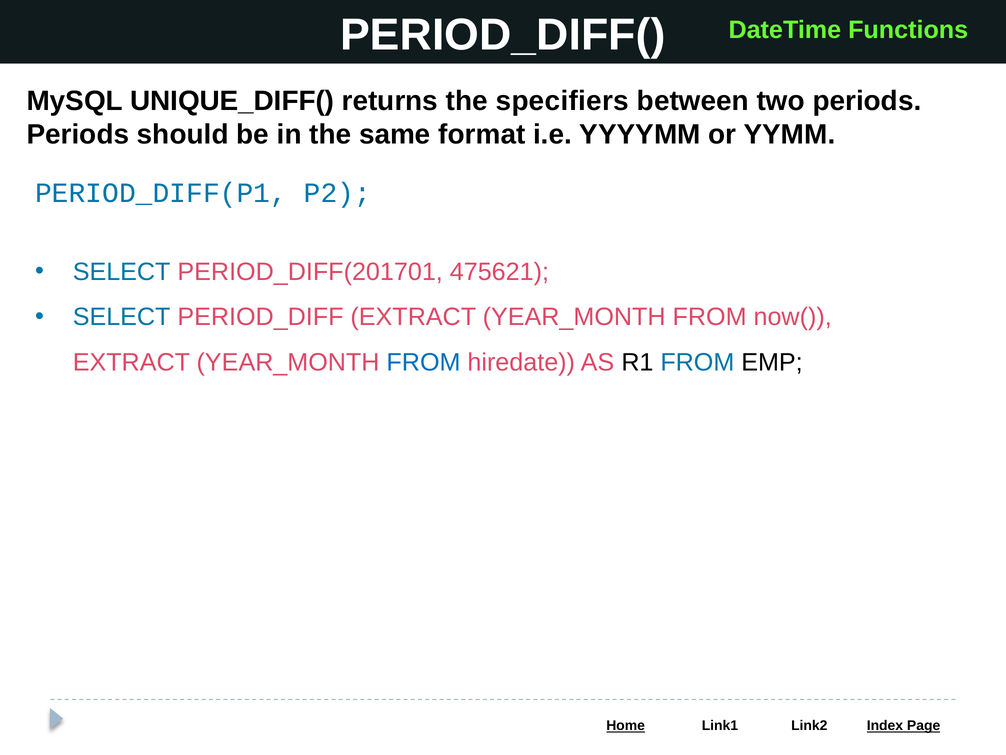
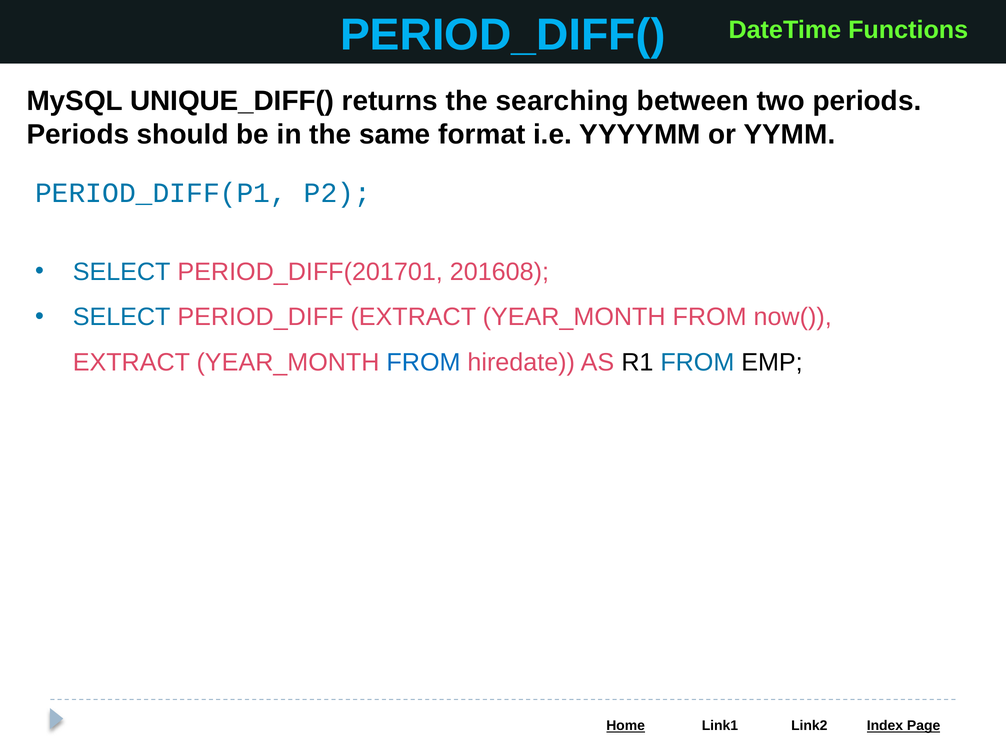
PERIOD_DIFF( colour: white -> light blue
specifiers: specifiers -> searching
475621: 475621 -> 201608
